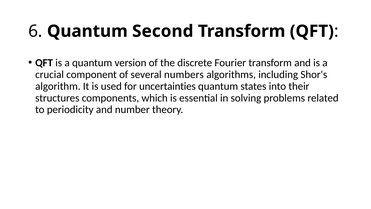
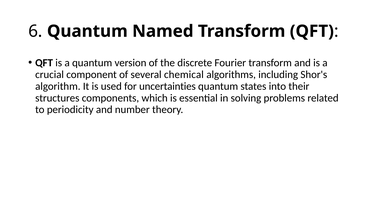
Second: Second -> Named
numbers: numbers -> chemical
